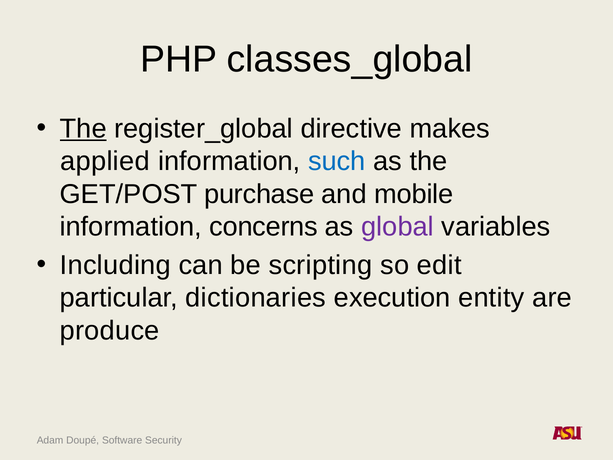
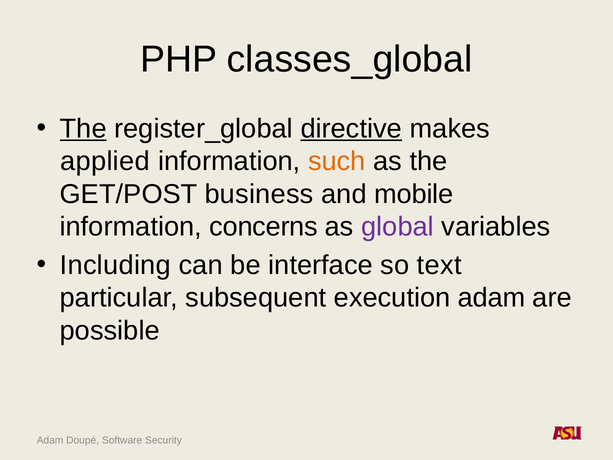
directive underline: none -> present
such colour: blue -> orange
purchase: purchase -> business
scripting: scripting -> interface
edit: edit -> text
dictionaries: dictionaries -> subsequent
execution entity: entity -> adam
produce: produce -> possible
